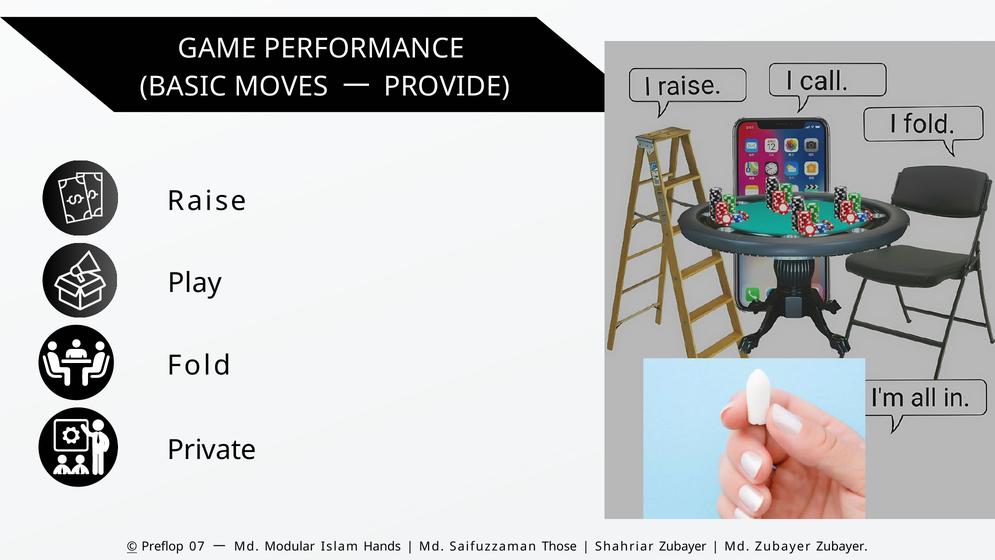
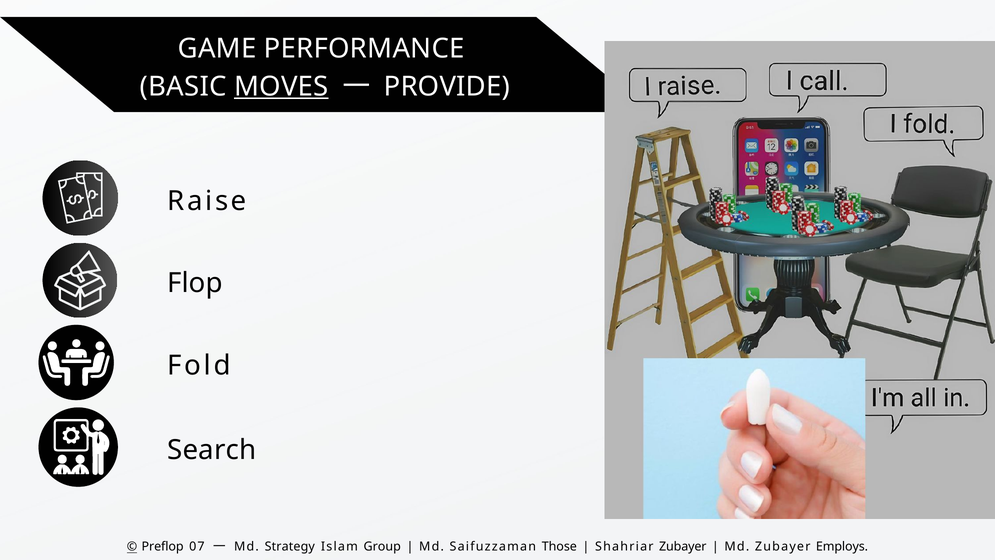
MOVES underline: none -> present
Play: Play -> Flop
Private: Private -> Search
Modular: Modular -> Strategy
Hands: Hands -> Group
Zubayer Zubayer: Zubayer -> Employs
